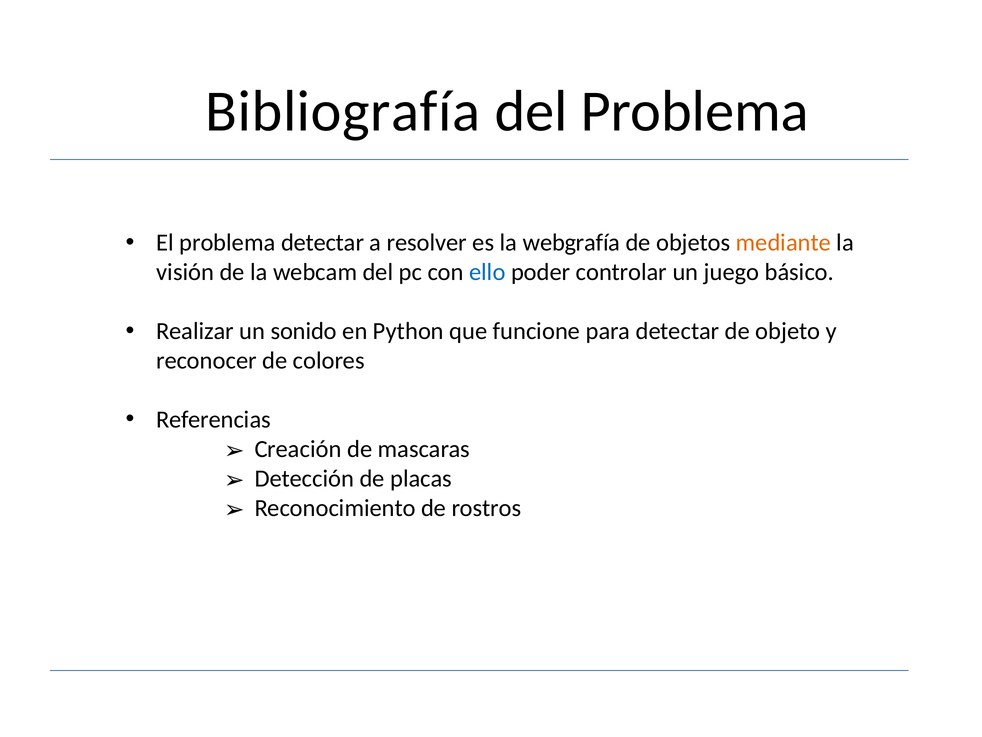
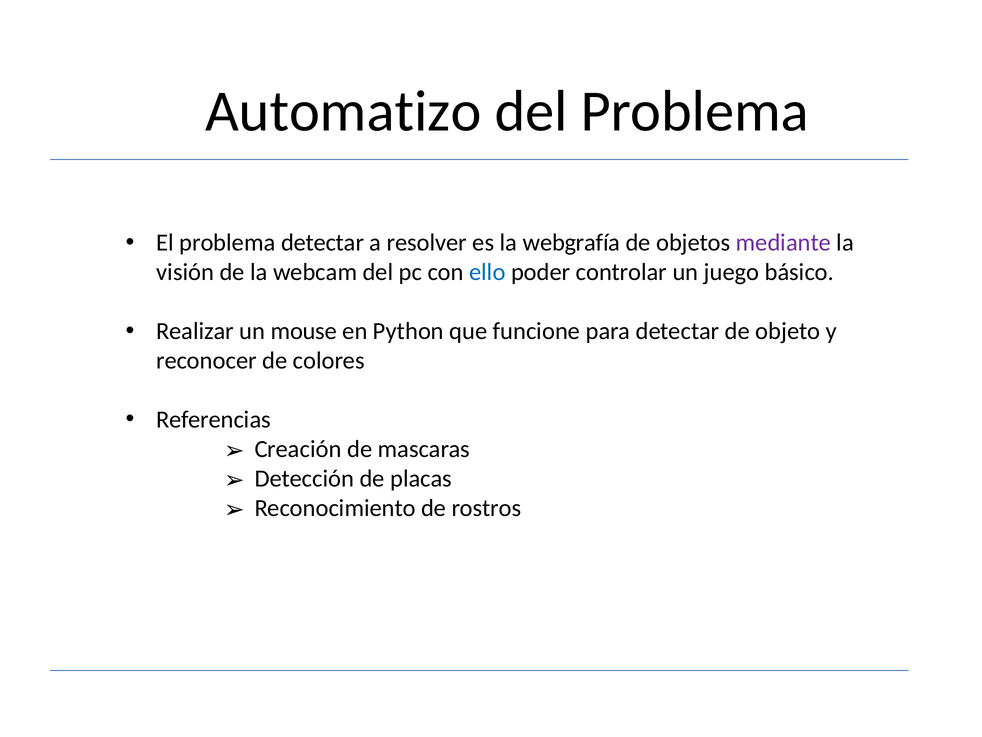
Bibliografía: Bibliografía -> Automatizo
mediante colour: orange -> purple
sonido: sonido -> mouse
